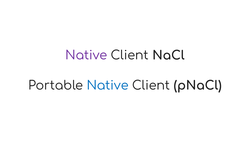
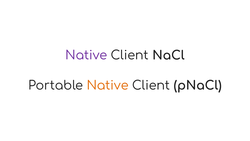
Native at (108, 85) colour: blue -> orange
